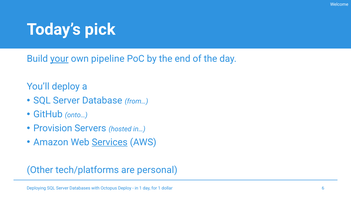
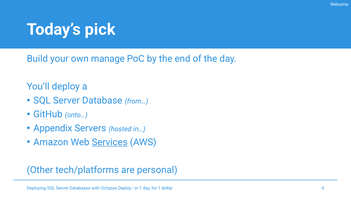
your underline: present -> none
pipeline: pipeline -> manage
Provision: Provision -> Appendix
